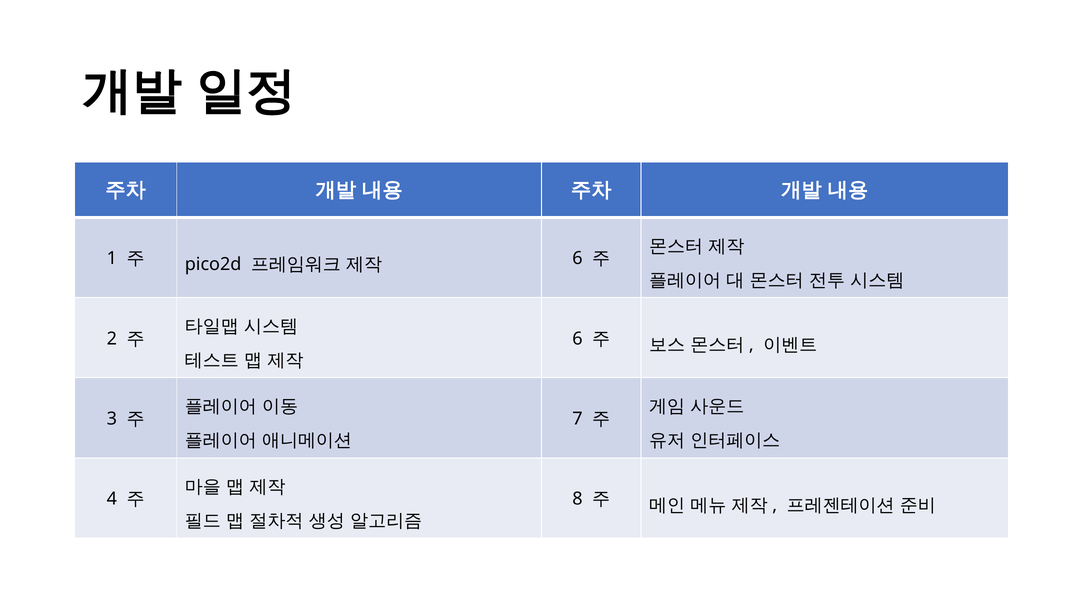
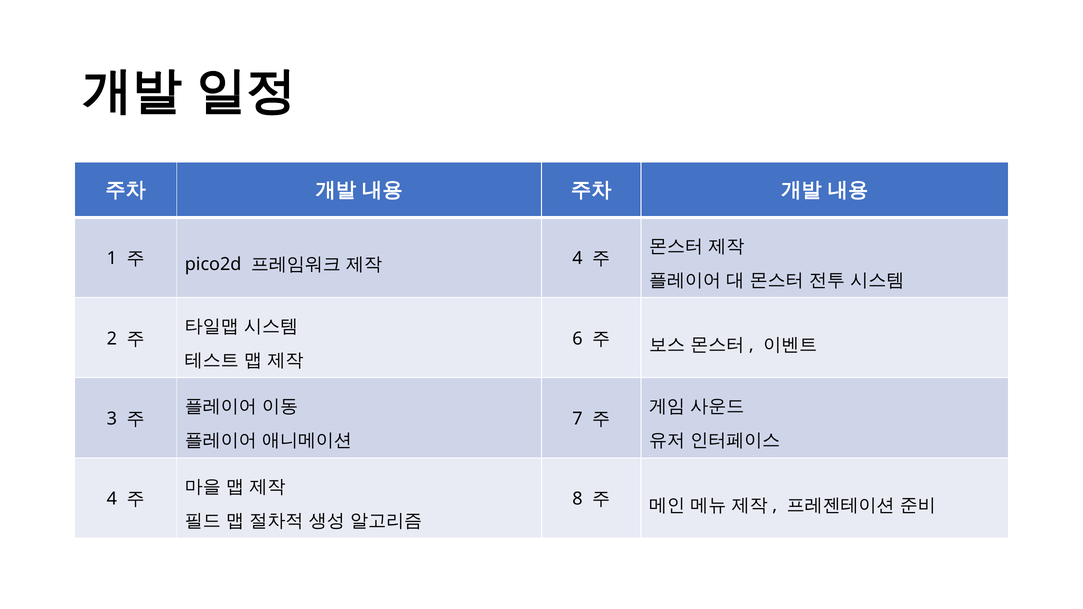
6 at (577, 259): 6 -> 4
